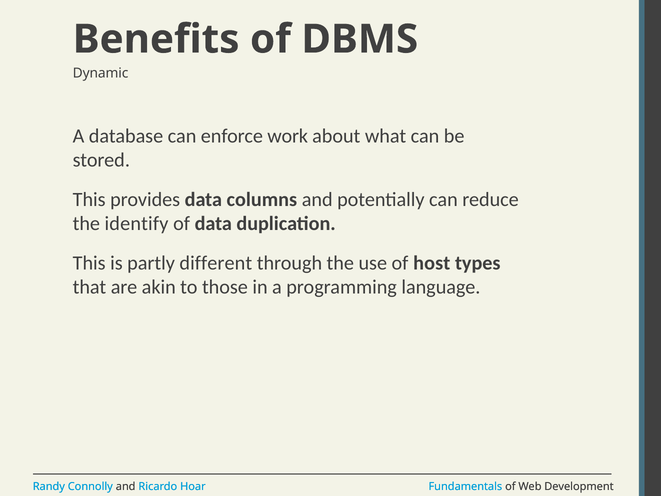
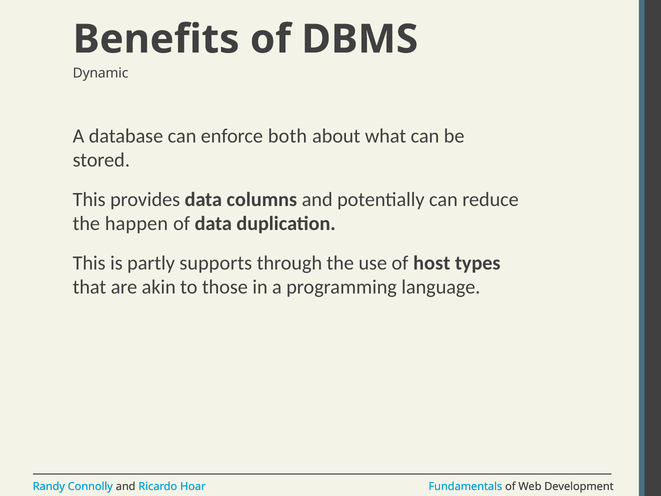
work: work -> both
identify: identify -> happen
different: different -> supports
